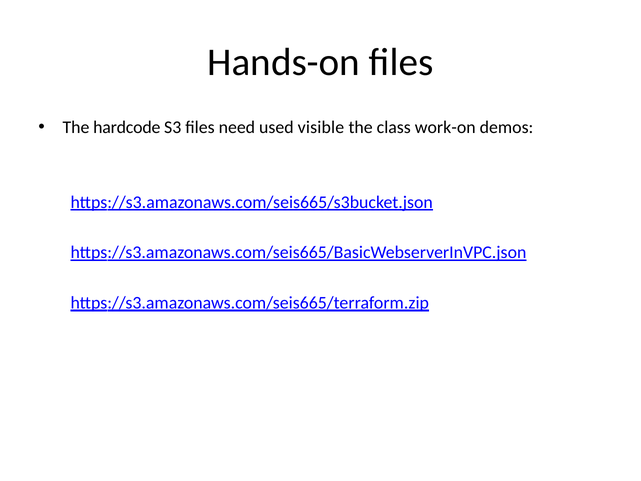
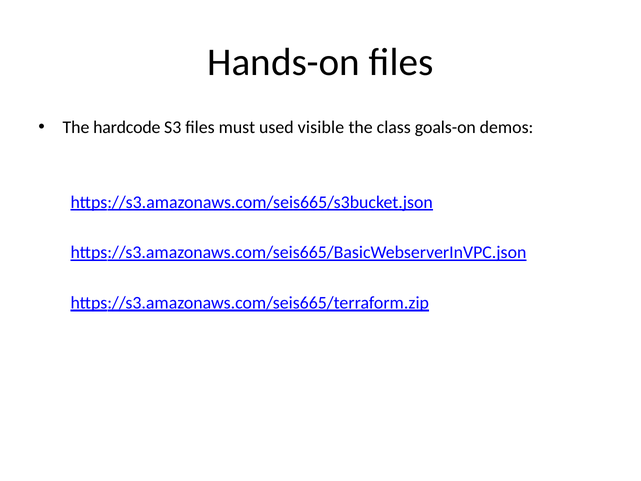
need: need -> must
work-on: work-on -> goals-on
